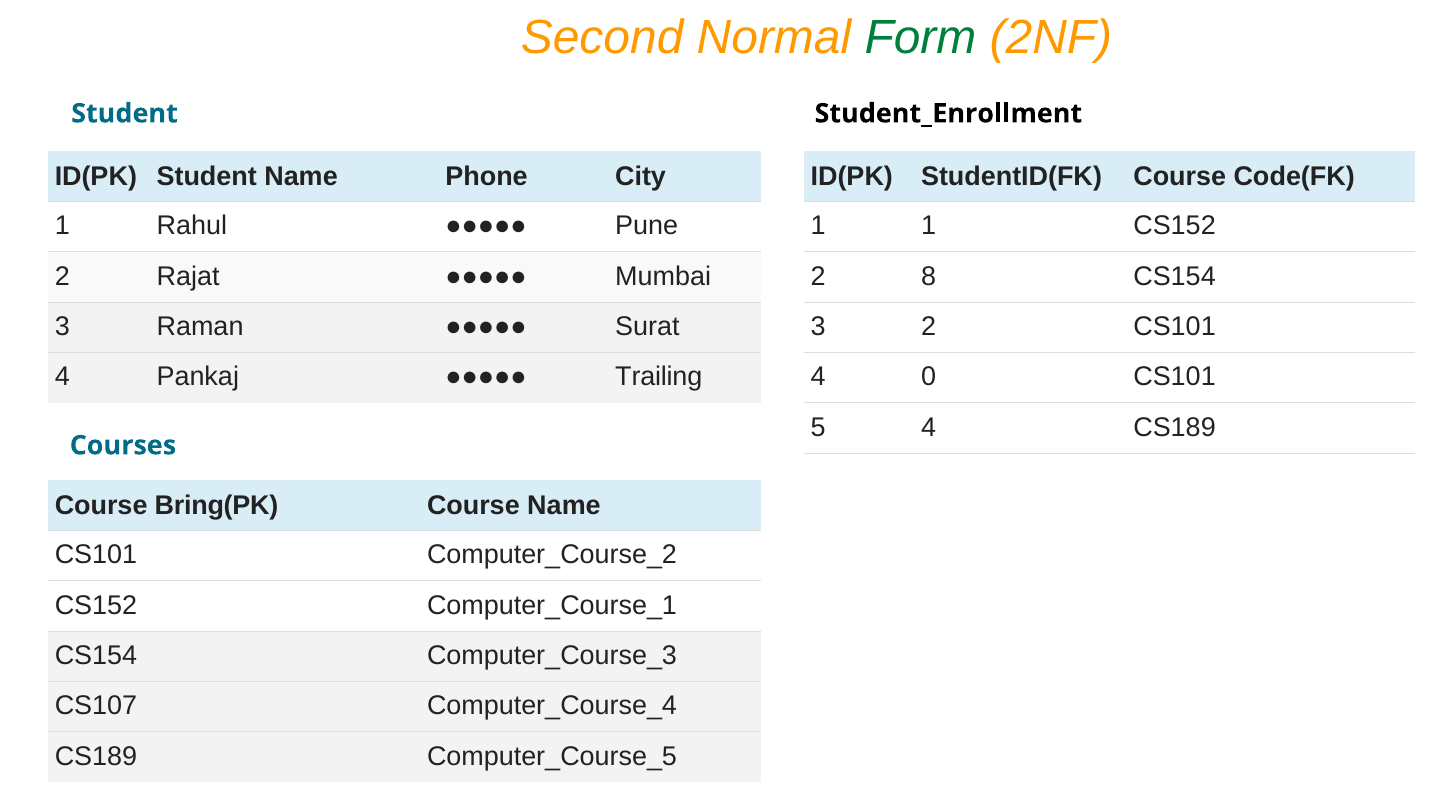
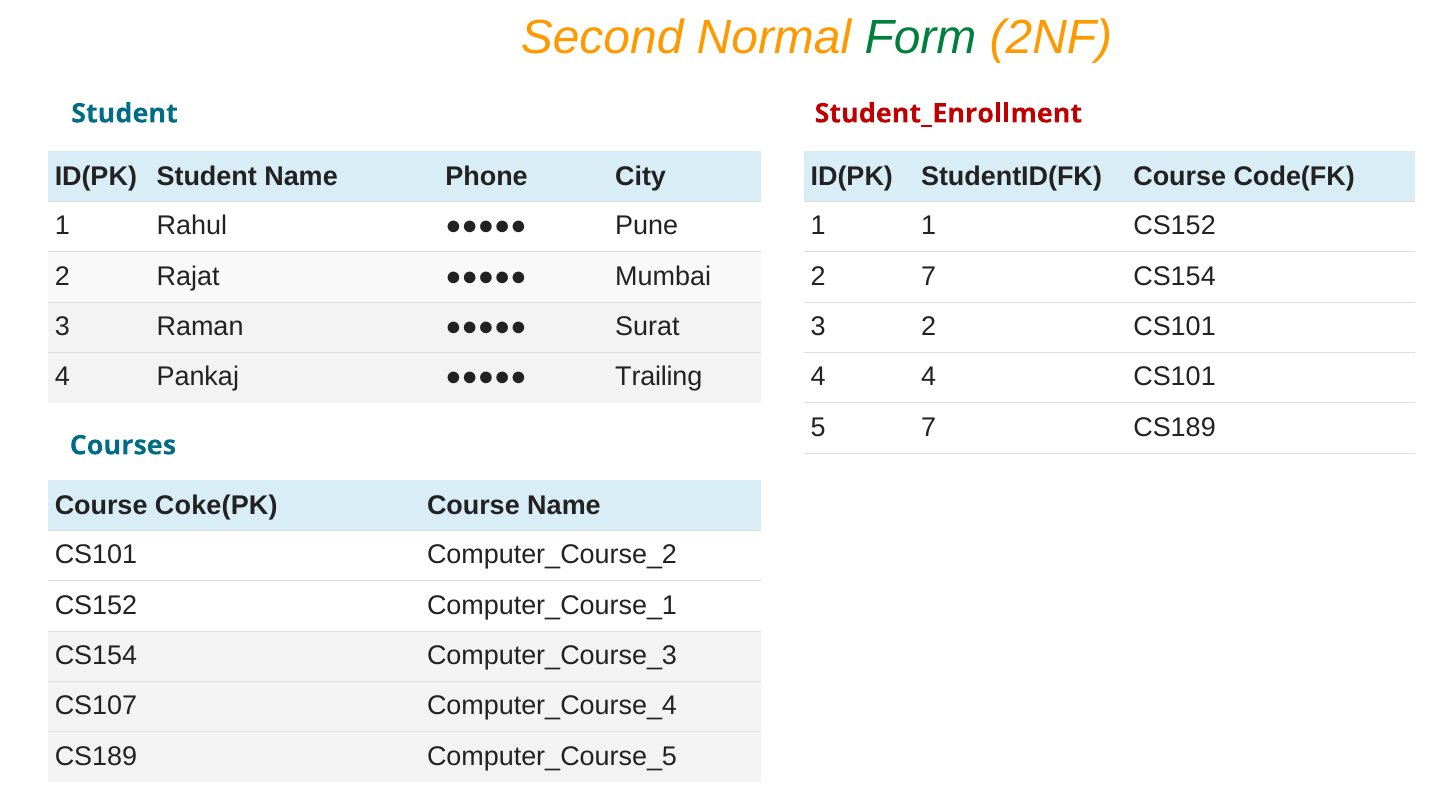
Student_Enrollment colour: black -> red
2 8: 8 -> 7
4 0: 0 -> 4
5 4: 4 -> 7
Bring(PK: Bring(PK -> Coke(PK
